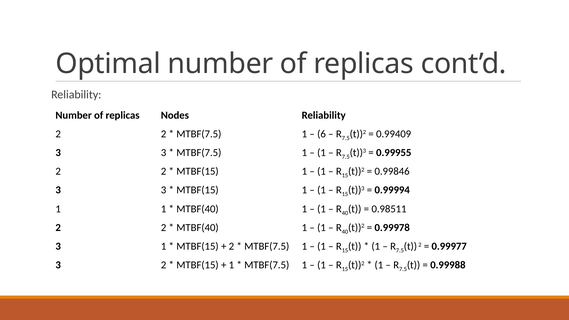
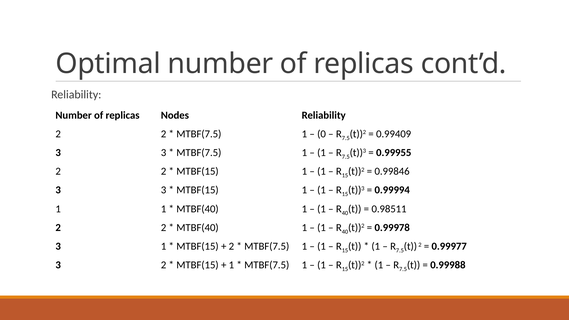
6: 6 -> 0
